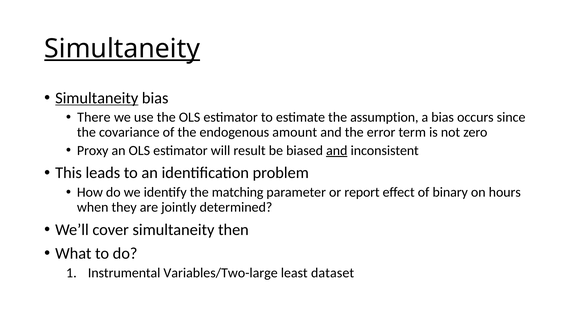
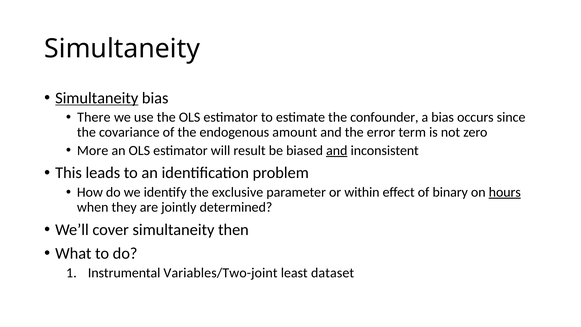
Simultaneity at (122, 49) underline: present -> none
assumption: assumption -> confounder
Proxy: Proxy -> More
matching: matching -> exclusive
report: report -> within
hours underline: none -> present
Variables/Two-large: Variables/Two-large -> Variables/Two-joint
